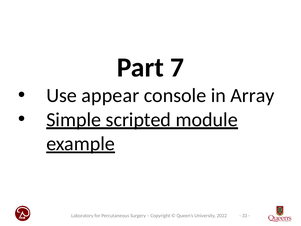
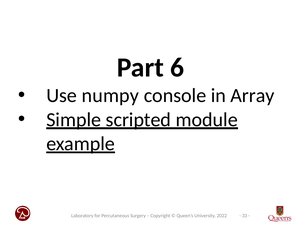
7: 7 -> 6
appear: appear -> numpy
